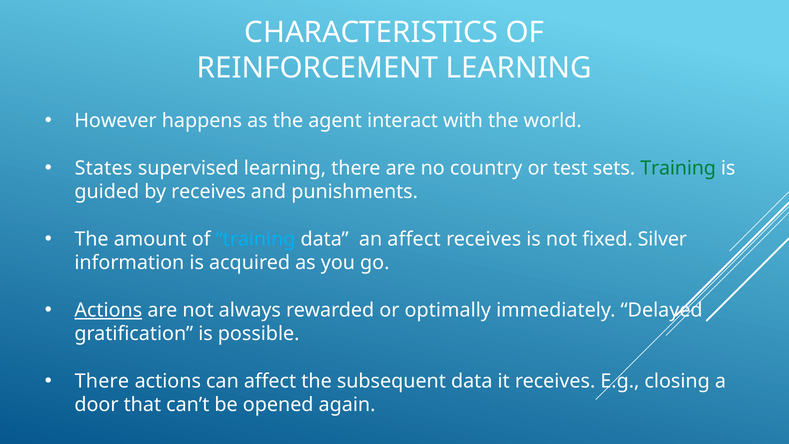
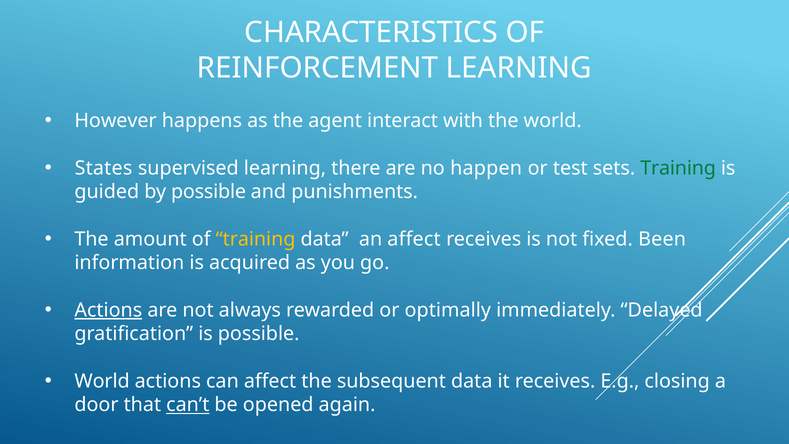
country: country -> happen
by receives: receives -> possible
training at (256, 239) colour: light blue -> yellow
Silver: Silver -> Been
There at (102, 381): There -> World
can’t underline: none -> present
